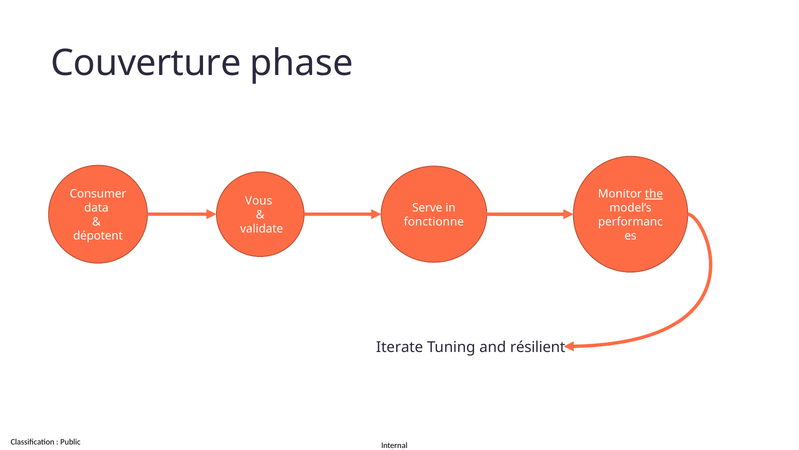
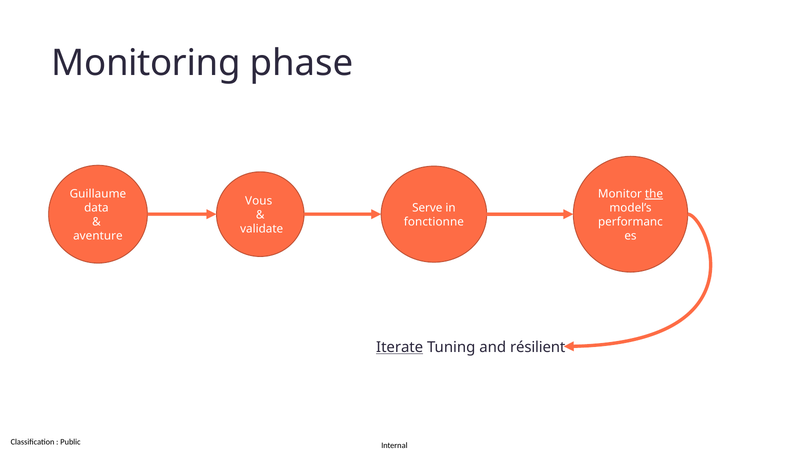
Couverture: Couverture -> Monitoring
Consumer: Consumer -> Guillaume
dépotent: dépotent -> aventure
Iterate underline: none -> present
